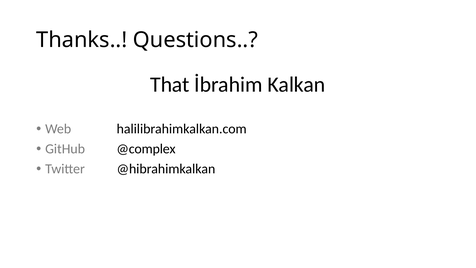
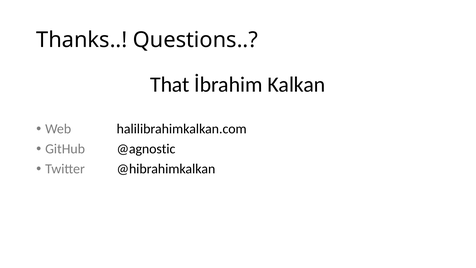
@complex: @complex -> @agnostic
